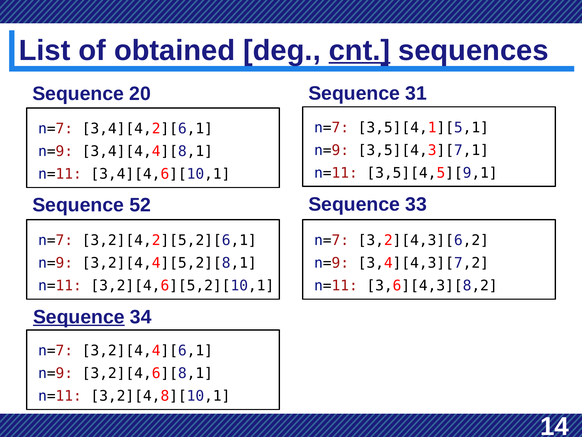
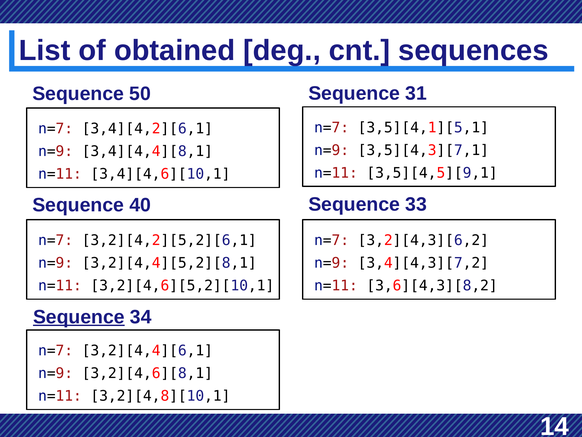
cnt underline: present -> none
20: 20 -> 50
52: 52 -> 40
